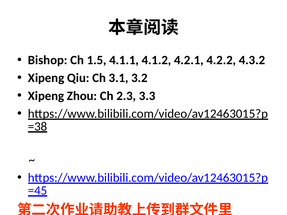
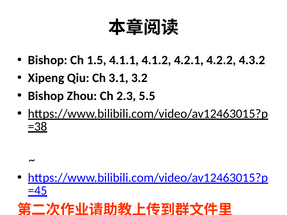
Xipeng at (46, 96): Xipeng -> Bishop
3.3: 3.3 -> 5.5
